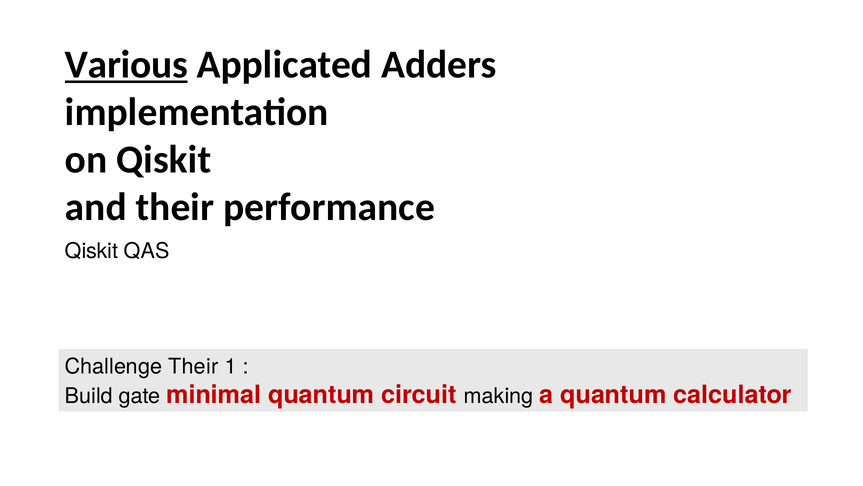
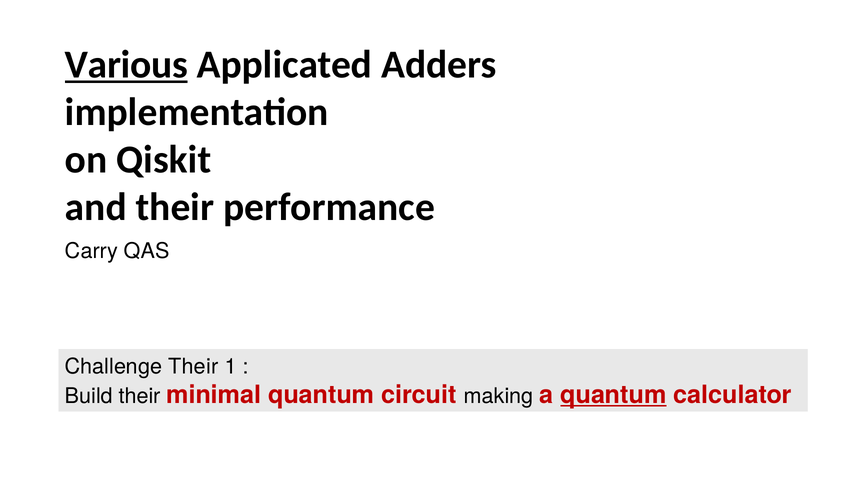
Qiskit at (92, 251): Qiskit -> Carry
Build gate: gate -> their
quantum at (613, 395) underline: none -> present
